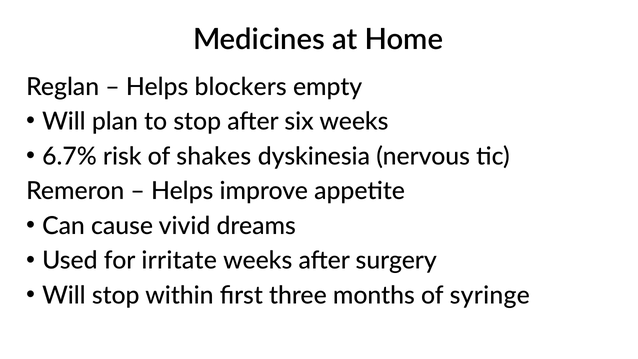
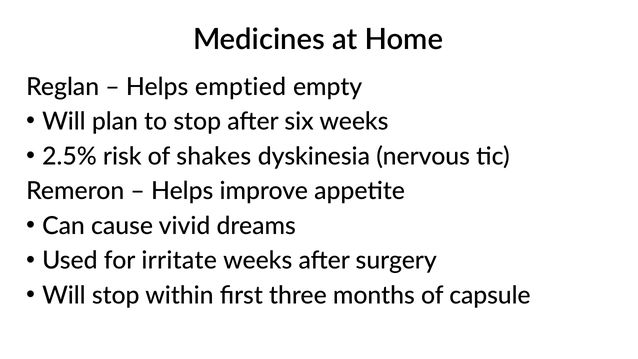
blockers: blockers -> emptied
6.7%: 6.7% -> 2.5%
syringe: syringe -> capsule
